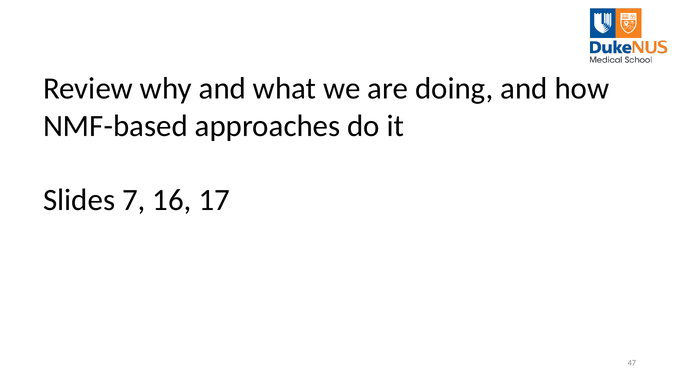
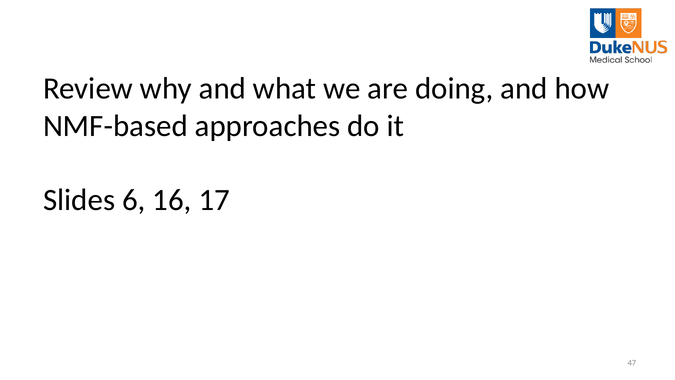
7: 7 -> 6
